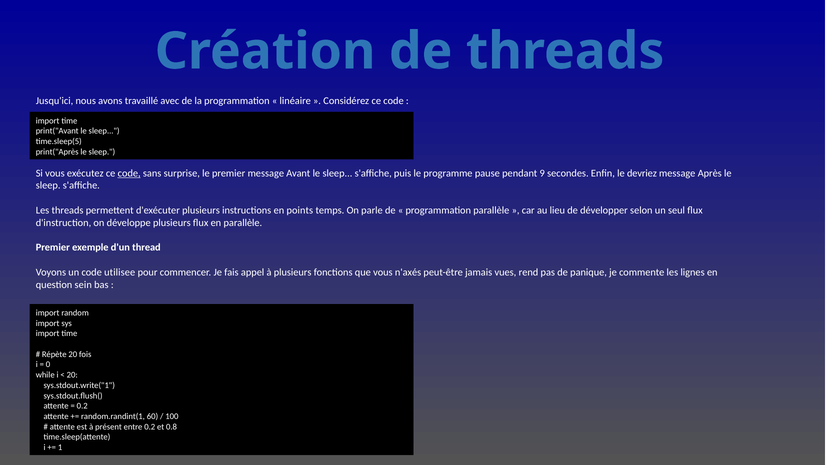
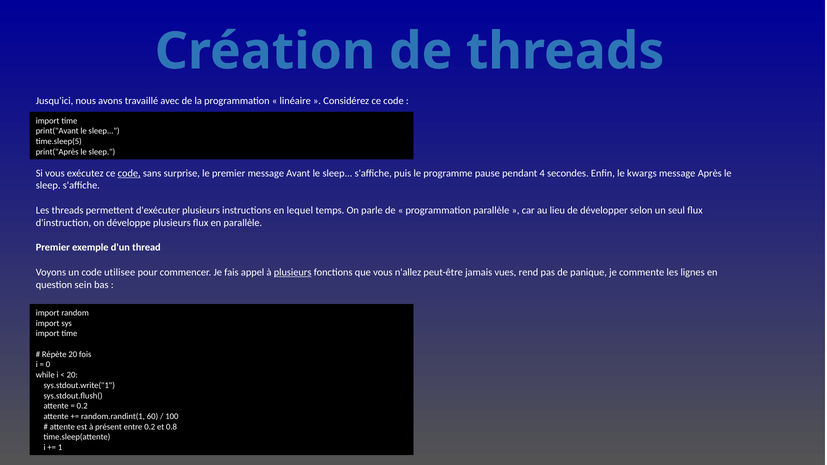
9: 9 -> 4
devriez: devriez -> kwargs
points: points -> lequel
plusieurs at (293, 272) underline: none -> present
n'axés: n'axés -> n'allez
